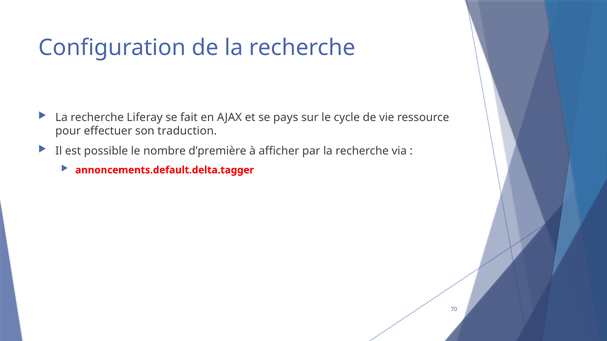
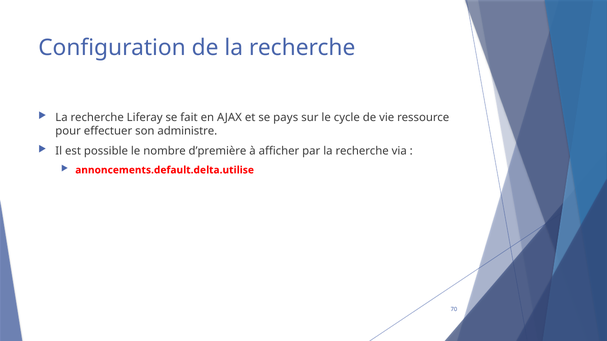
traduction: traduction -> administre
annoncements.default.delta.tagger: annoncements.default.delta.tagger -> annoncements.default.delta.utilise
